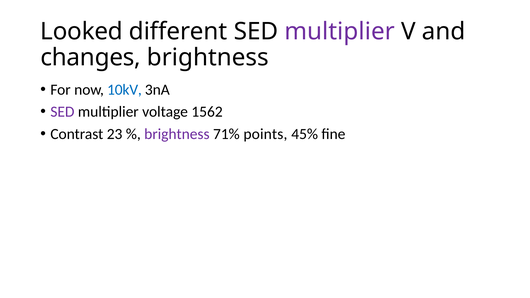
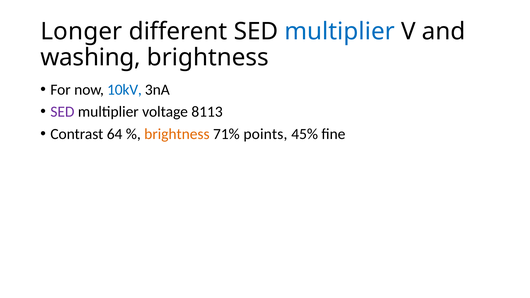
Looked: Looked -> Longer
multiplier at (340, 31) colour: purple -> blue
changes: changes -> washing
1562: 1562 -> 8113
23: 23 -> 64
brightness at (177, 134) colour: purple -> orange
